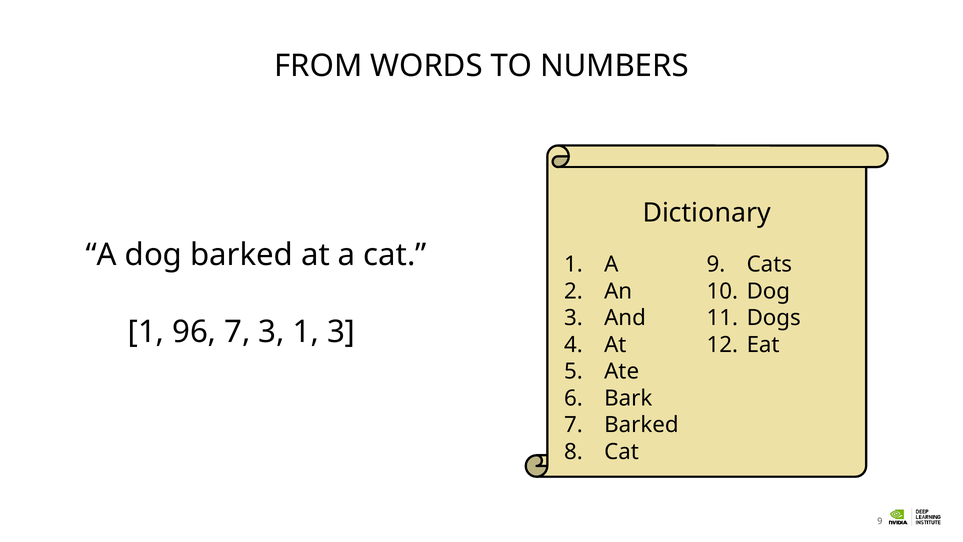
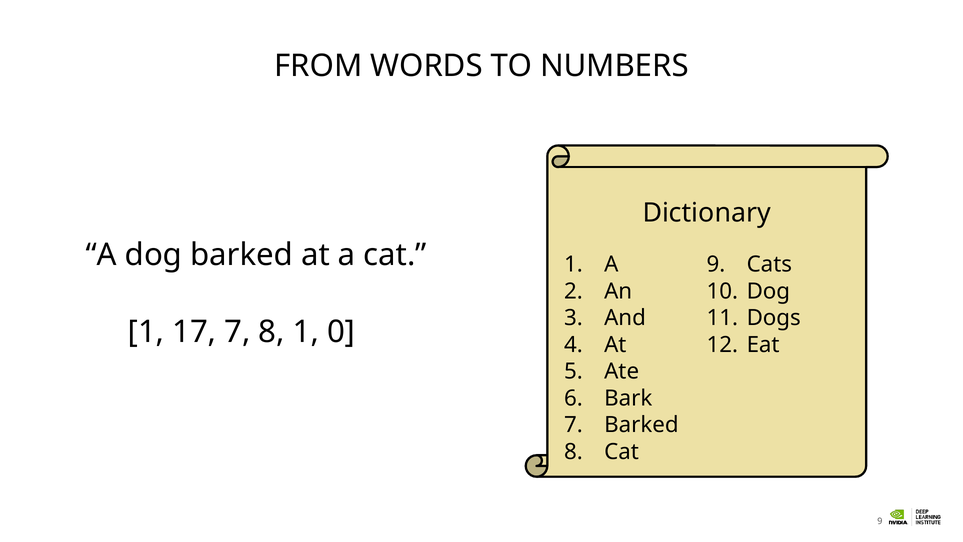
96: 96 -> 17
7 3: 3 -> 8
1 3: 3 -> 0
